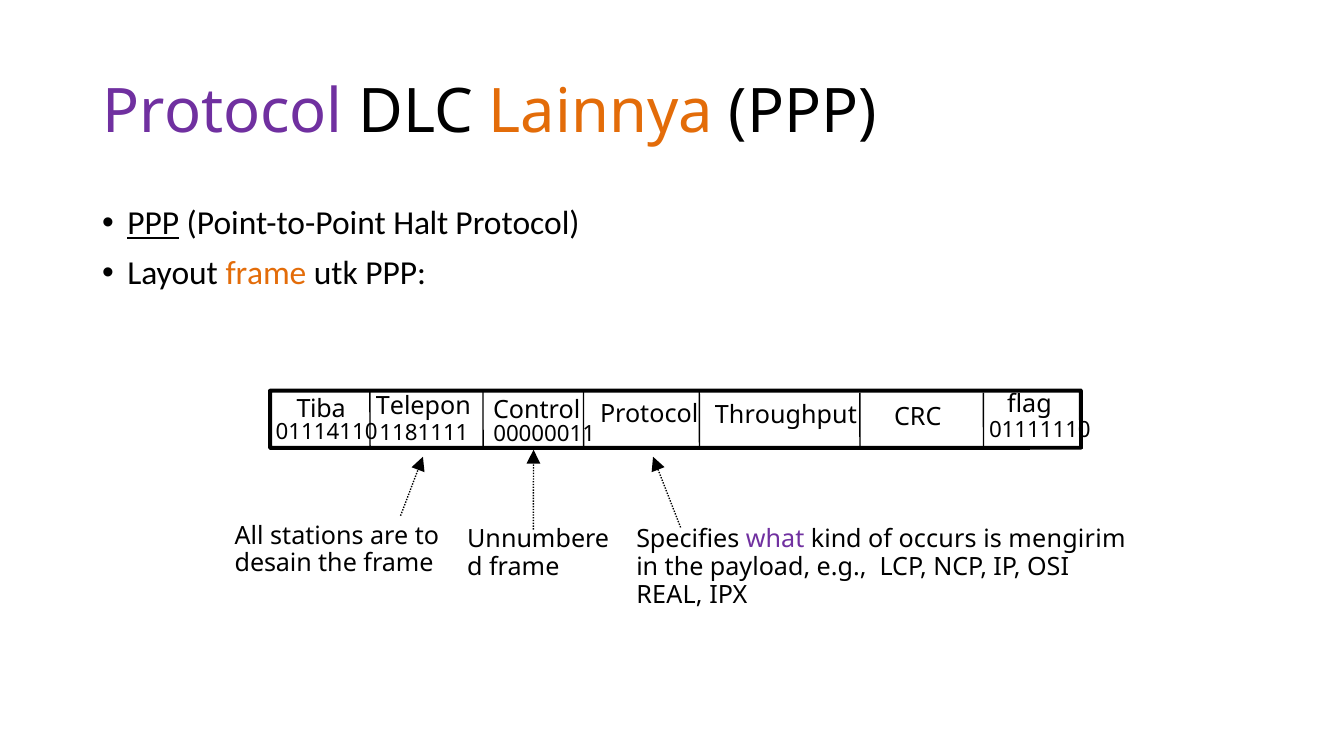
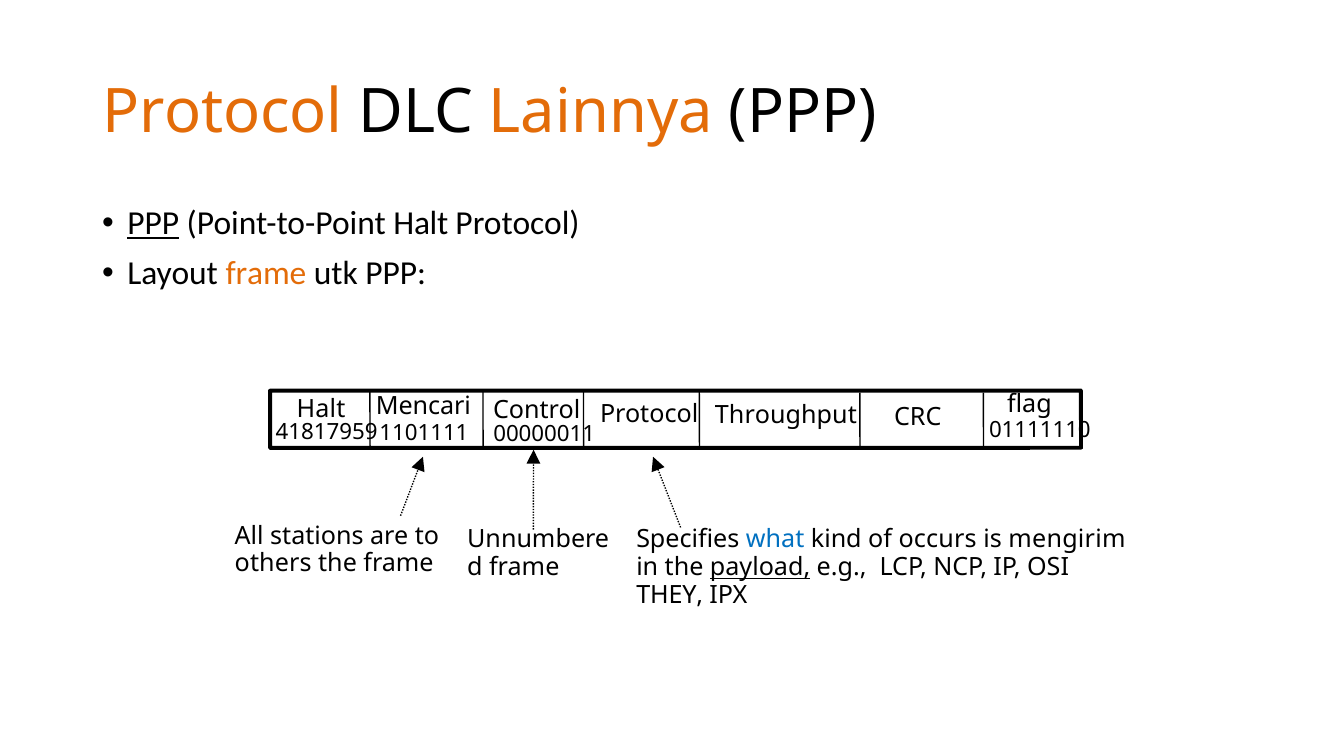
Protocol at (222, 113) colour: purple -> orange
Telepon: Telepon -> Mencari
Tiba at (321, 409): Tiba -> Halt
01114110: 01114110 -> 41817959
1181111: 1181111 -> 1101111
what colour: purple -> blue
desain: desain -> others
payload underline: none -> present
REAL: REAL -> THEY
